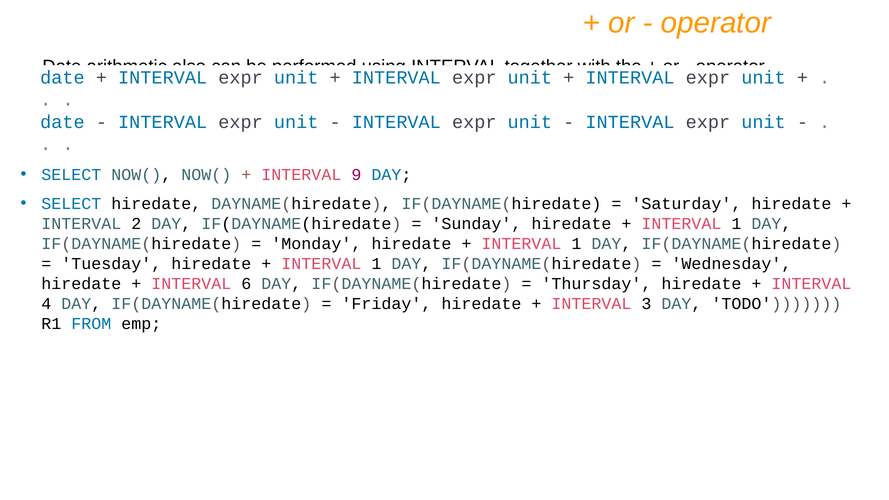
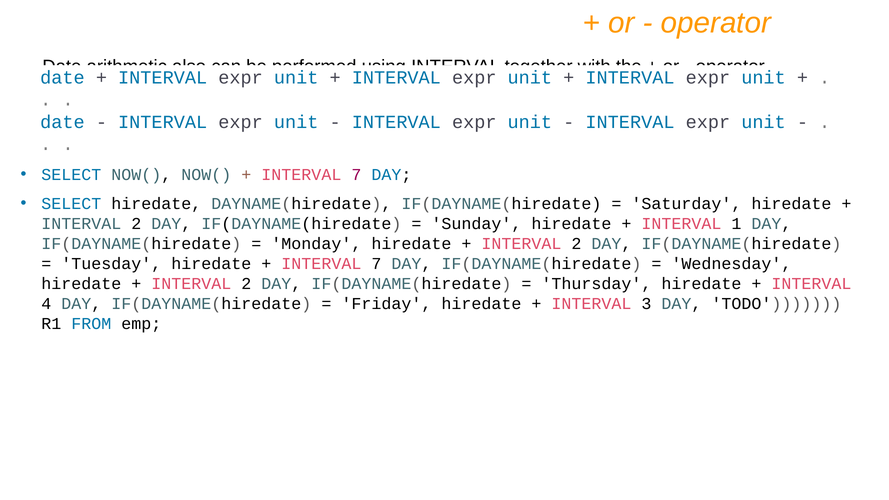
9 at (356, 175): 9 -> 7
1 at (576, 244): 1 -> 2
1 at (376, 264): 1 -> 7
6 at (246, 284): 6 -> 2
